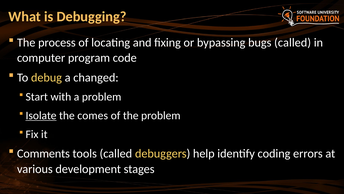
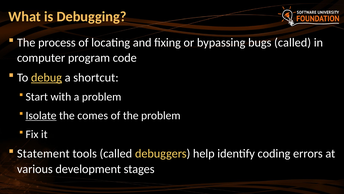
debug underline: none -> present
changed: changed -> shortcut
Comments: Comments -> Statement
